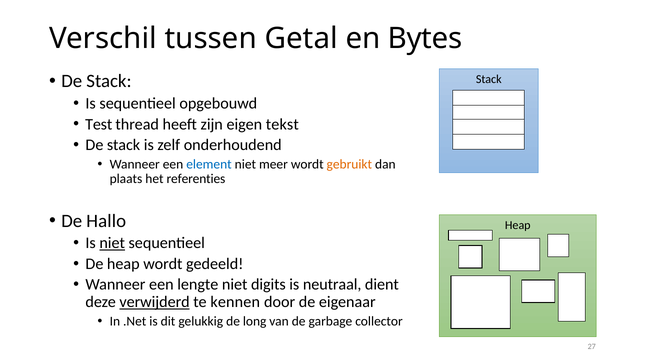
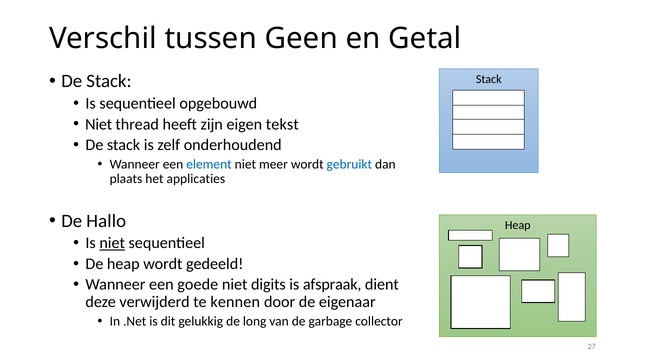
Getal: Getal -> Geen
Bytes: Bytes -> Getal
Test at (99, 124): Test -> Niet
gebruikt colour: orange -> blue
referenties: referenties -> applicaties
lengte: lengte -> goede
neutraal: neutraal -> afspraak
verwijderd underline: present -> none
